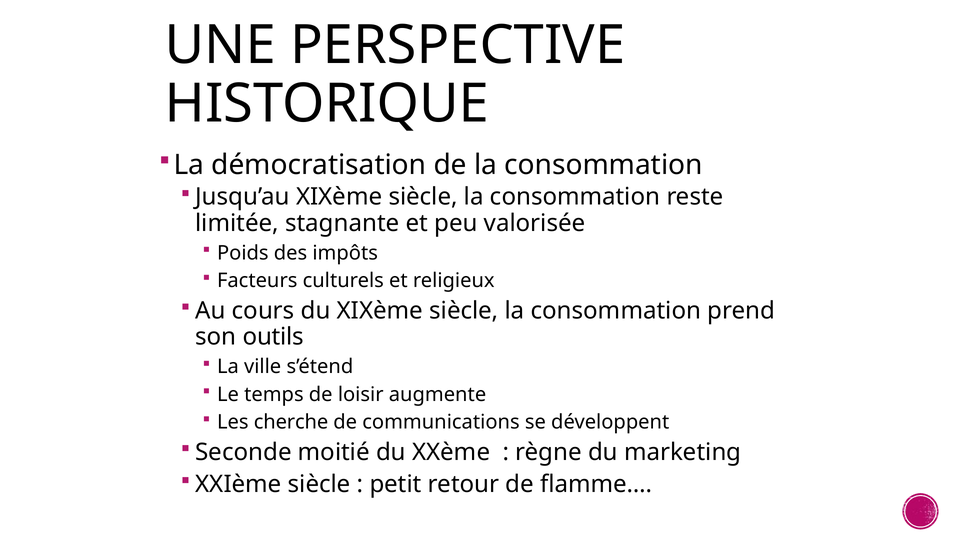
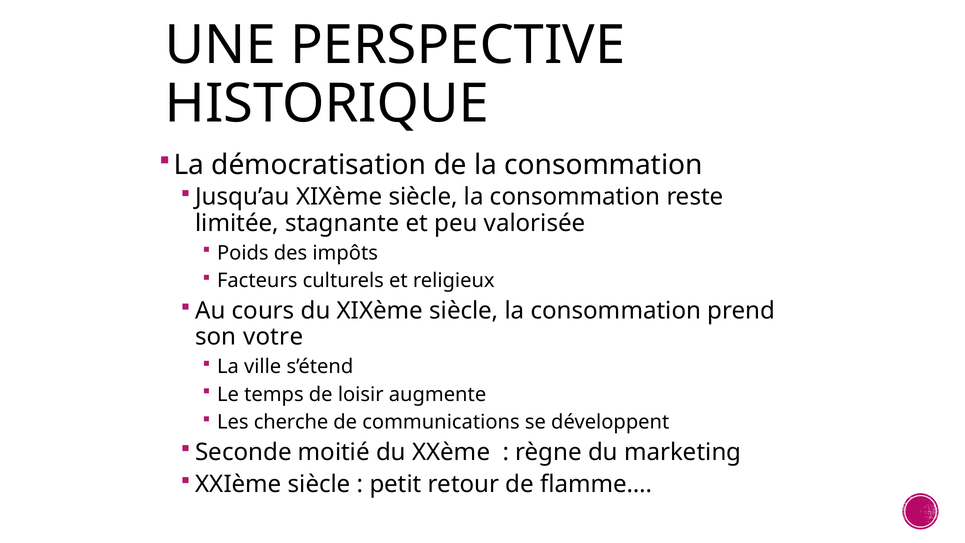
outils: outils -> votre
